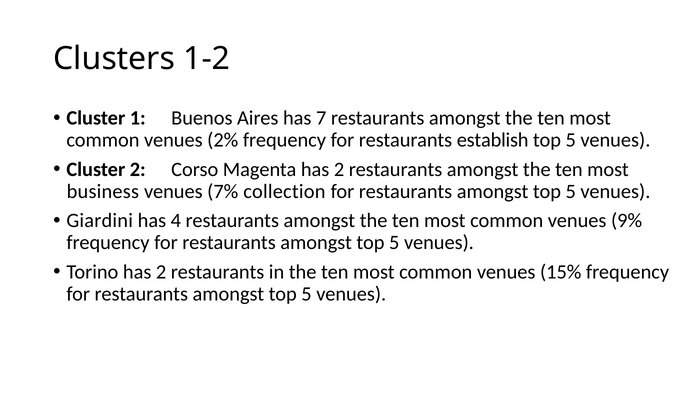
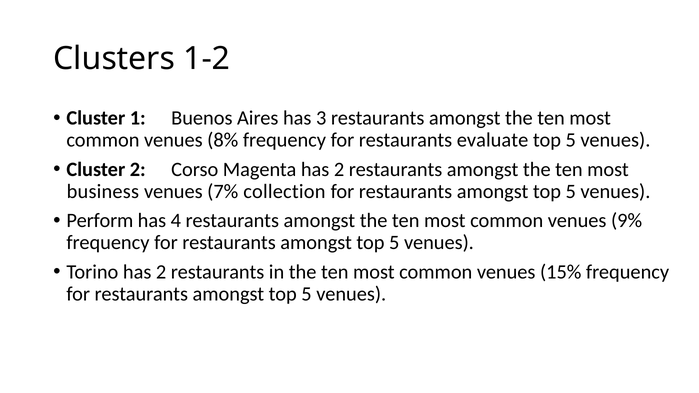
7: 7 -> 3
2%: 2% -> 8%
establish: establish -> evaluate
Giardini: Giardini -> Perform
